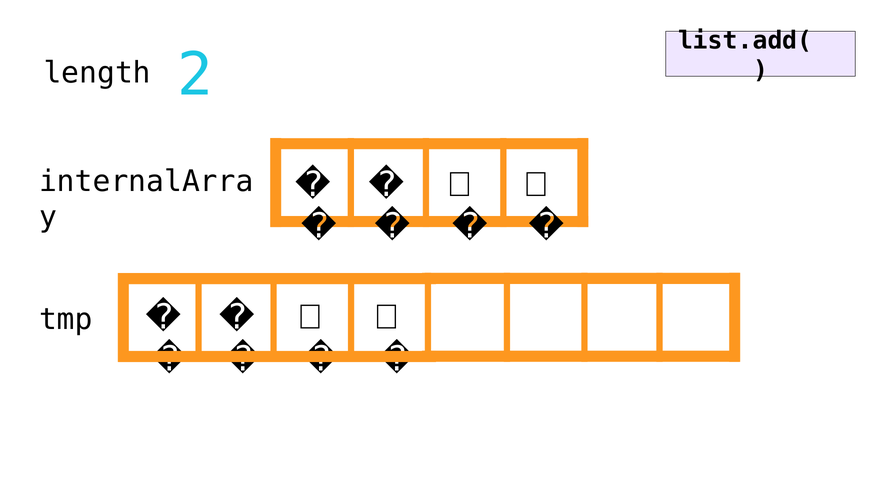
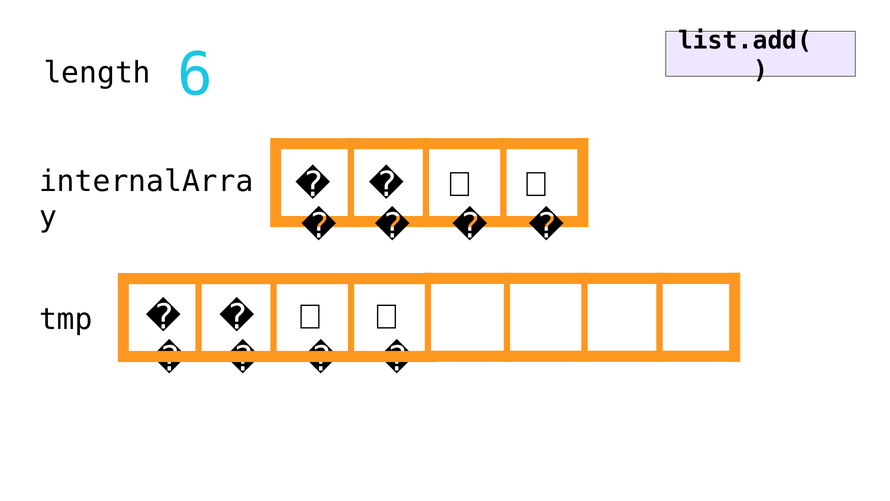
2: 2 -> 6
